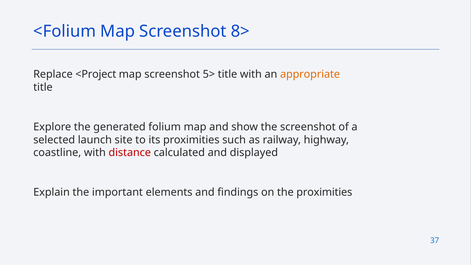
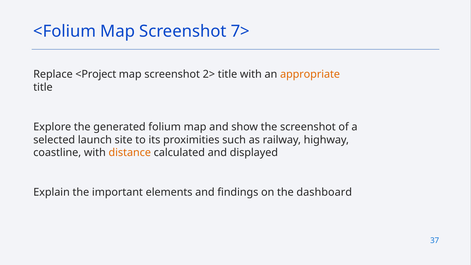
8>: 8> -> 7>
5>: 5> -> 2>
distance colour: red -> orange
the proximities: proximities -> dashboard
